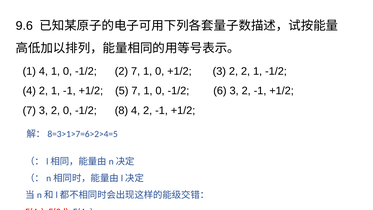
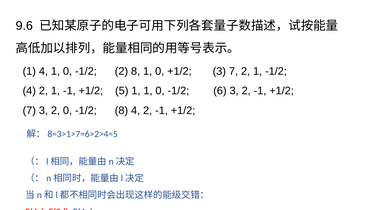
2 7: 7 -> 8
+1/2 3 2: 2 -> 7
5 7: 7 -> 1
